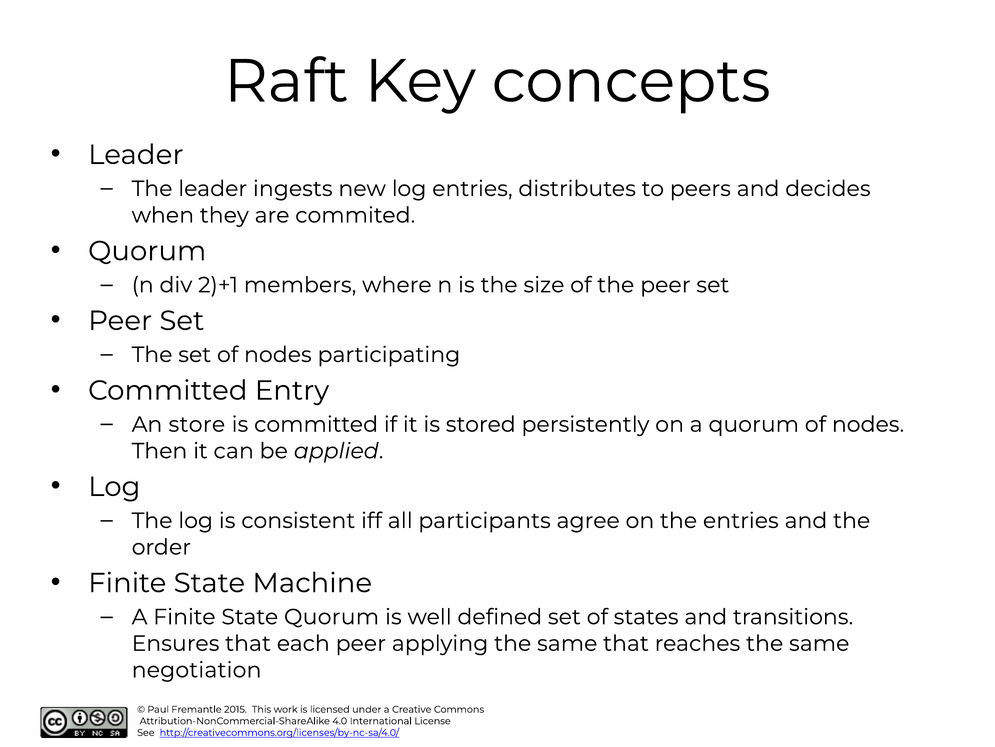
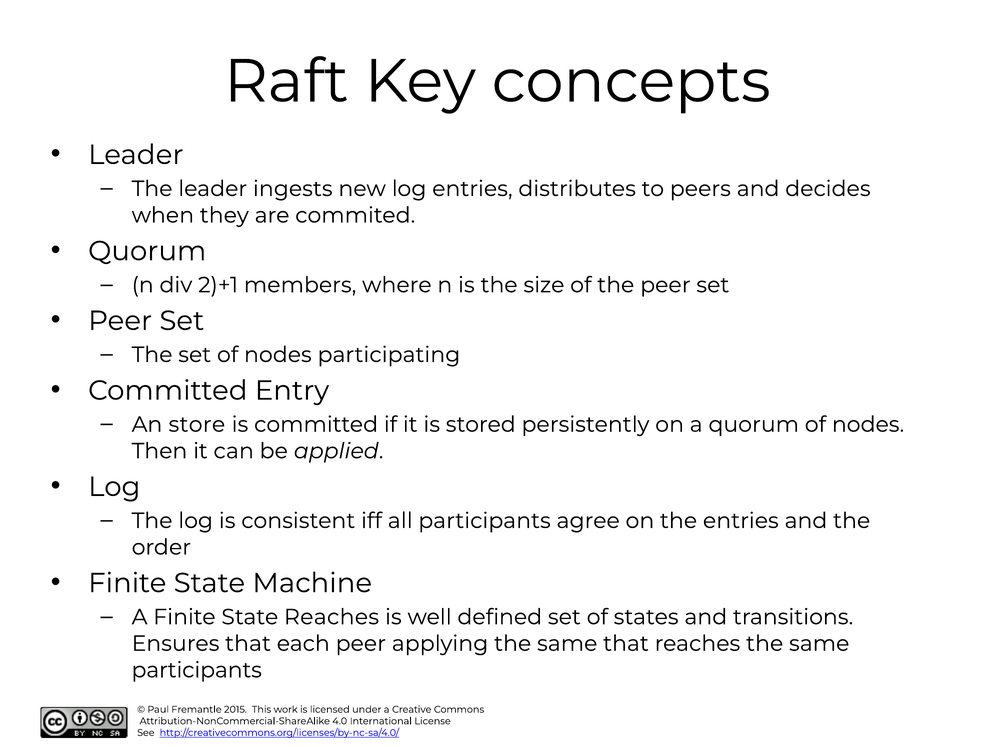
State Quorum: Quorum -> Reaches
negotiation at (197, 669): negotiation -> participants
